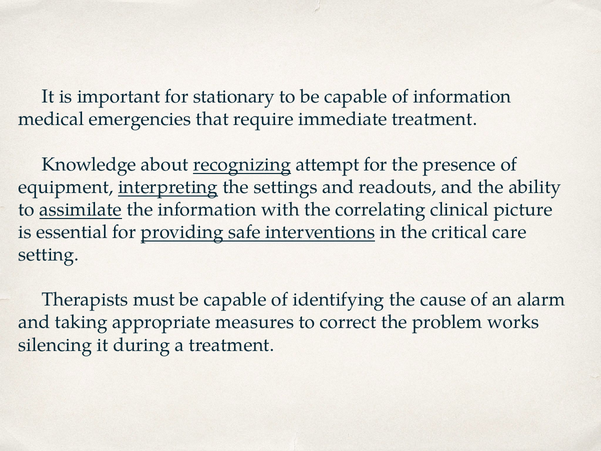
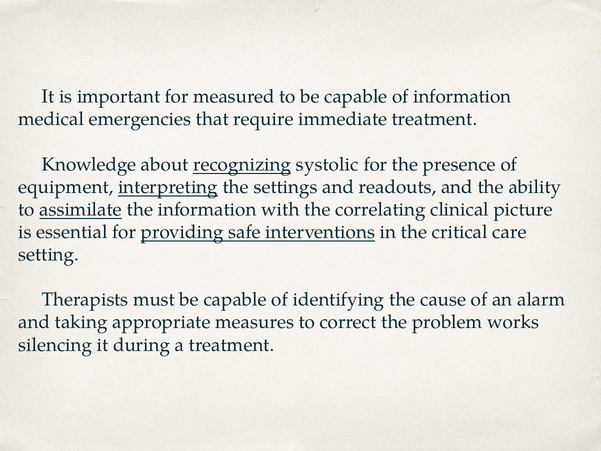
stationary: stationary -> measured
attempt: attempt -> systolic
